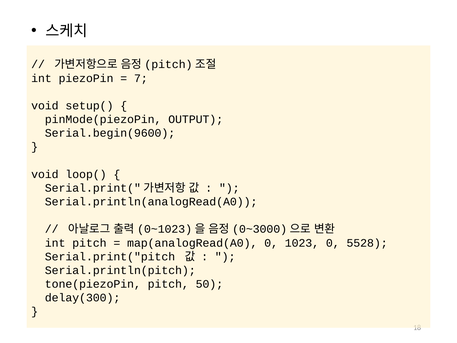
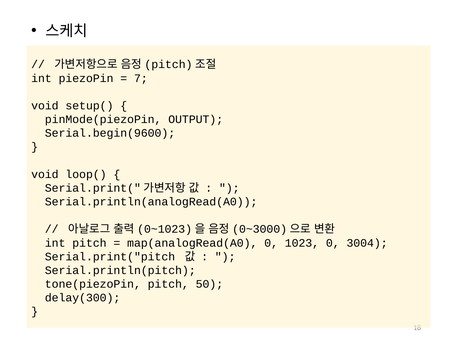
5528: 5528 -> 3004
